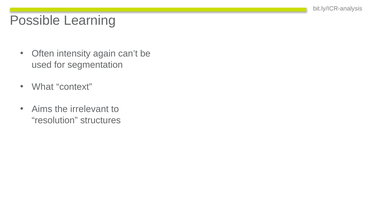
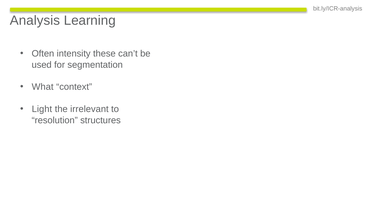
Possible: Possible -> Analysis
again: again -> these
Aims: Aims -> Light
